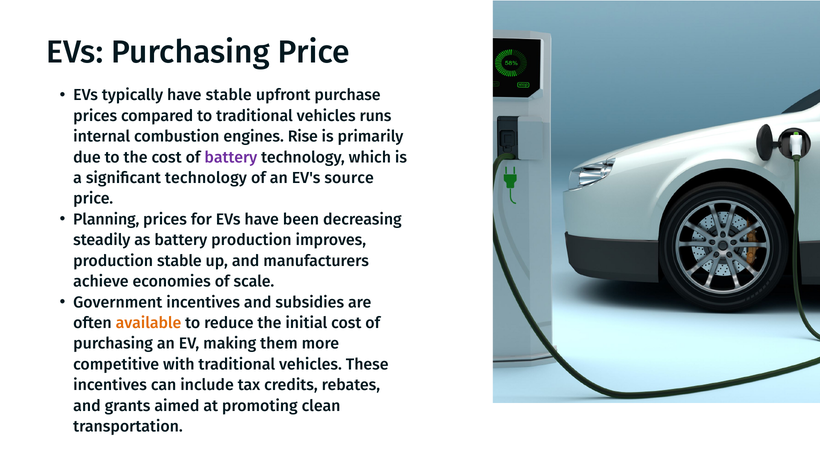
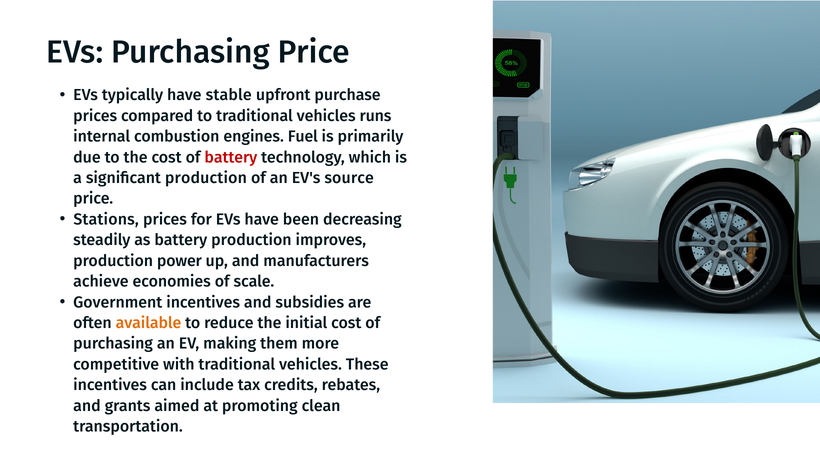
Rise: Rise -> Fuel
battery at (231, 157) colour: purple -> red
significant technology: technology -> production
Planning: Planning -> Stations
production stable: stable -> power
